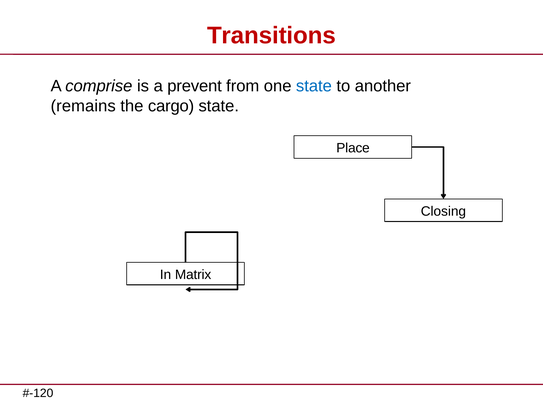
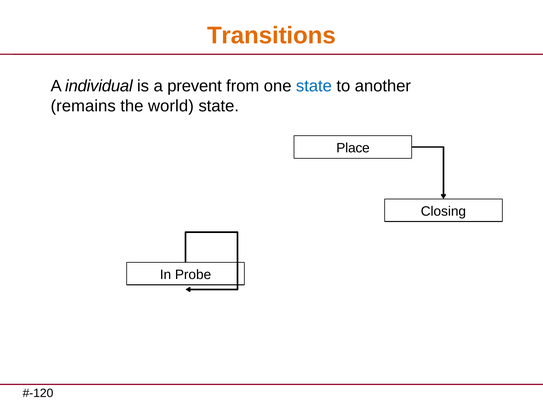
Transitions colour: red -> orange
comprise: comprise -> individual
cargo: cargo -> world
Matrix: Matrix -> Probe
